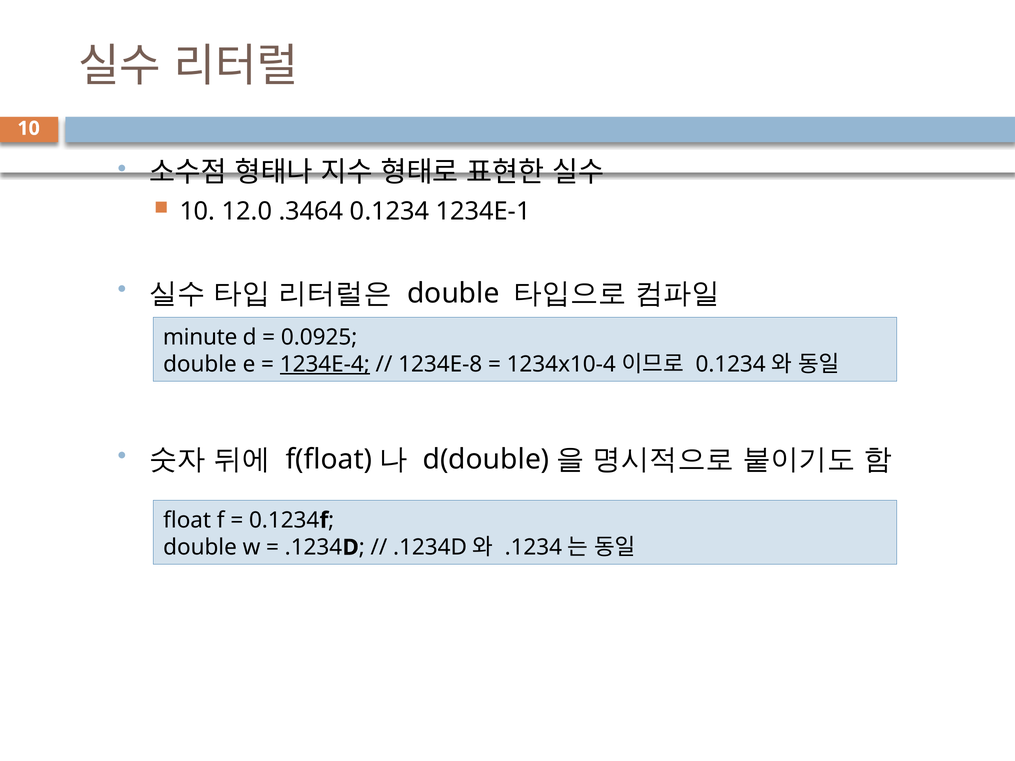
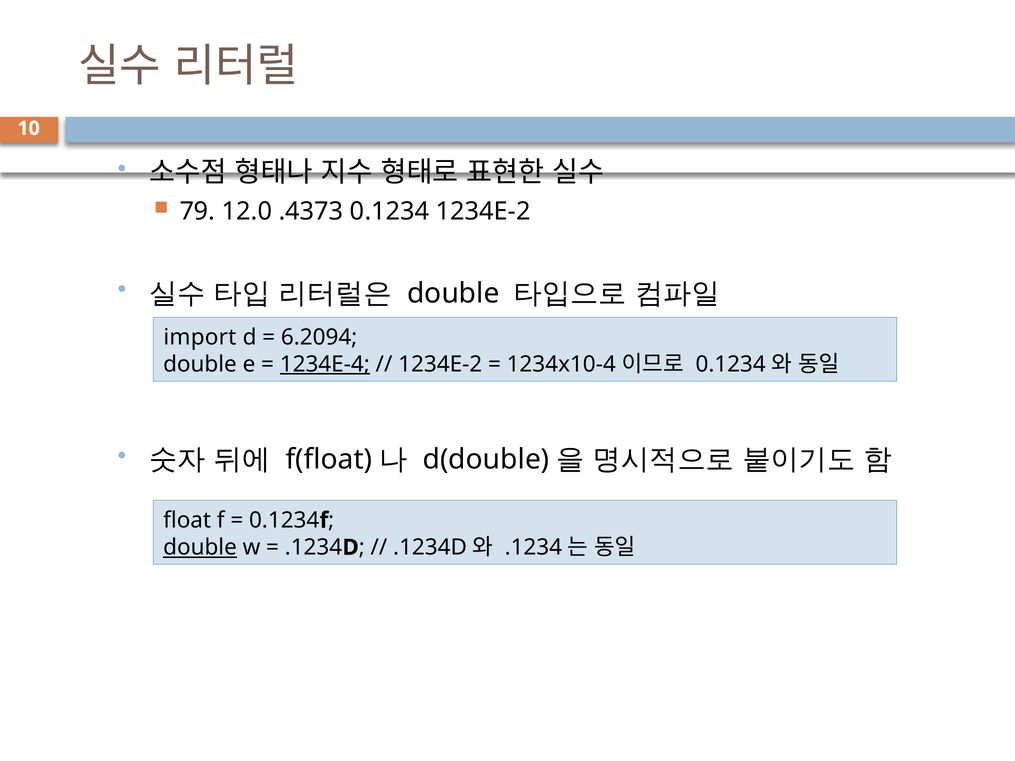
10 at (197, 212): 10 -> 79
.3464: .3464 -> .4373
0.1234 1234E-1: 1234E-1 -> 1234E-2
minute: minute -> import
0.0925: 0.0925 -> 6.2094
1234E-8 at (440, 364): 1234E-8 -> 1234E-2
double at (200, 548) underline: none -> present
